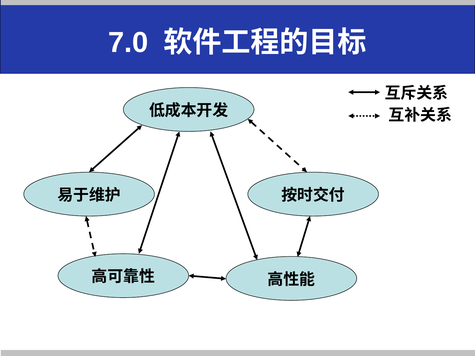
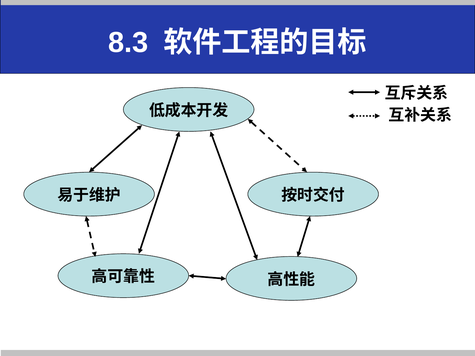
7.0: 7.0 -> 8.3
